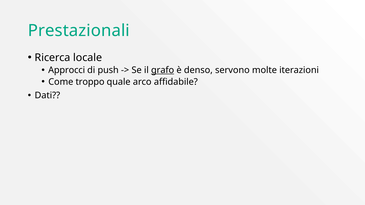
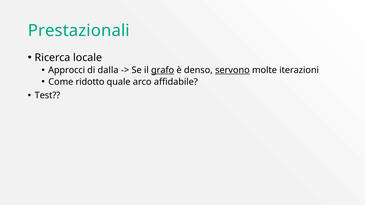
push: push -> dalla
servono underline: none -> present
troppo: troppo -> ridotto
Dati: Dati -> Test
